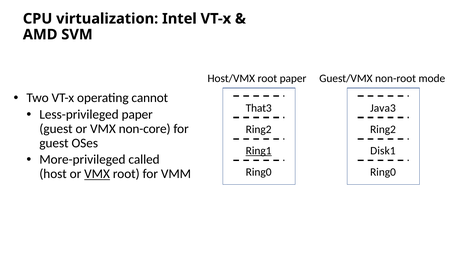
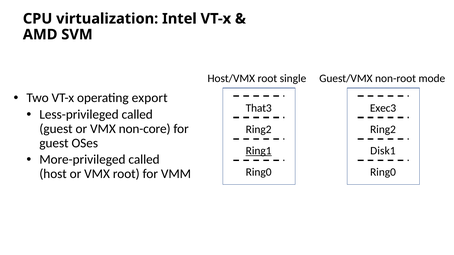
root paper: paper -> single
cannot: cannot -> export
Java3: Java3 -> Exec3
Less-privileged paper: paper -> called
VMX at (97, 174) underline: present -> none
